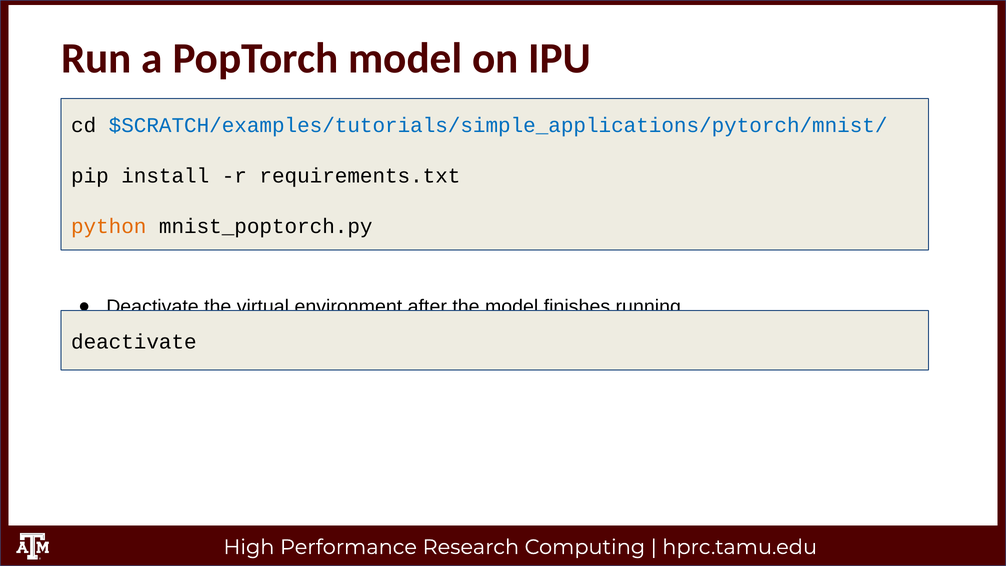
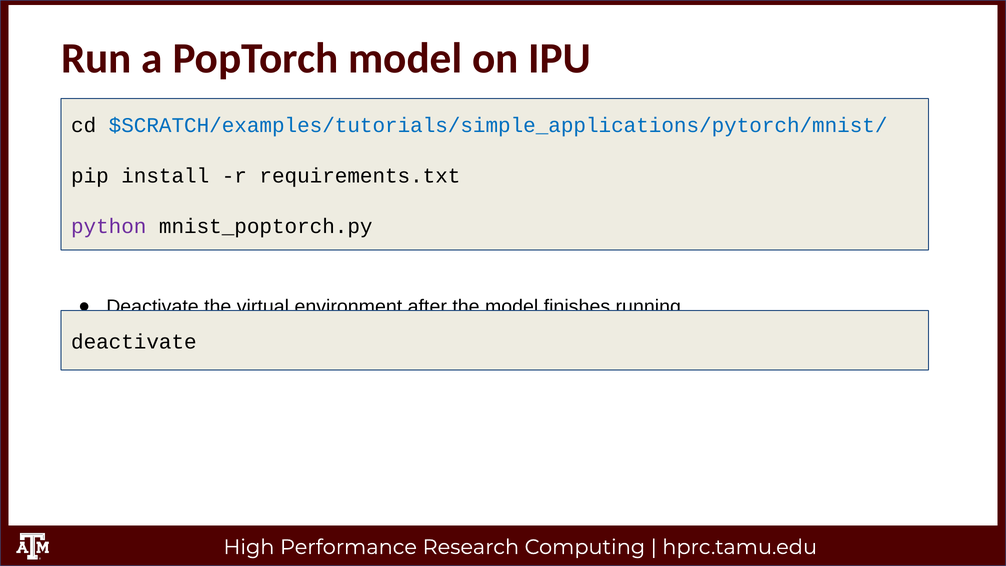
python colour: orange -> purple
